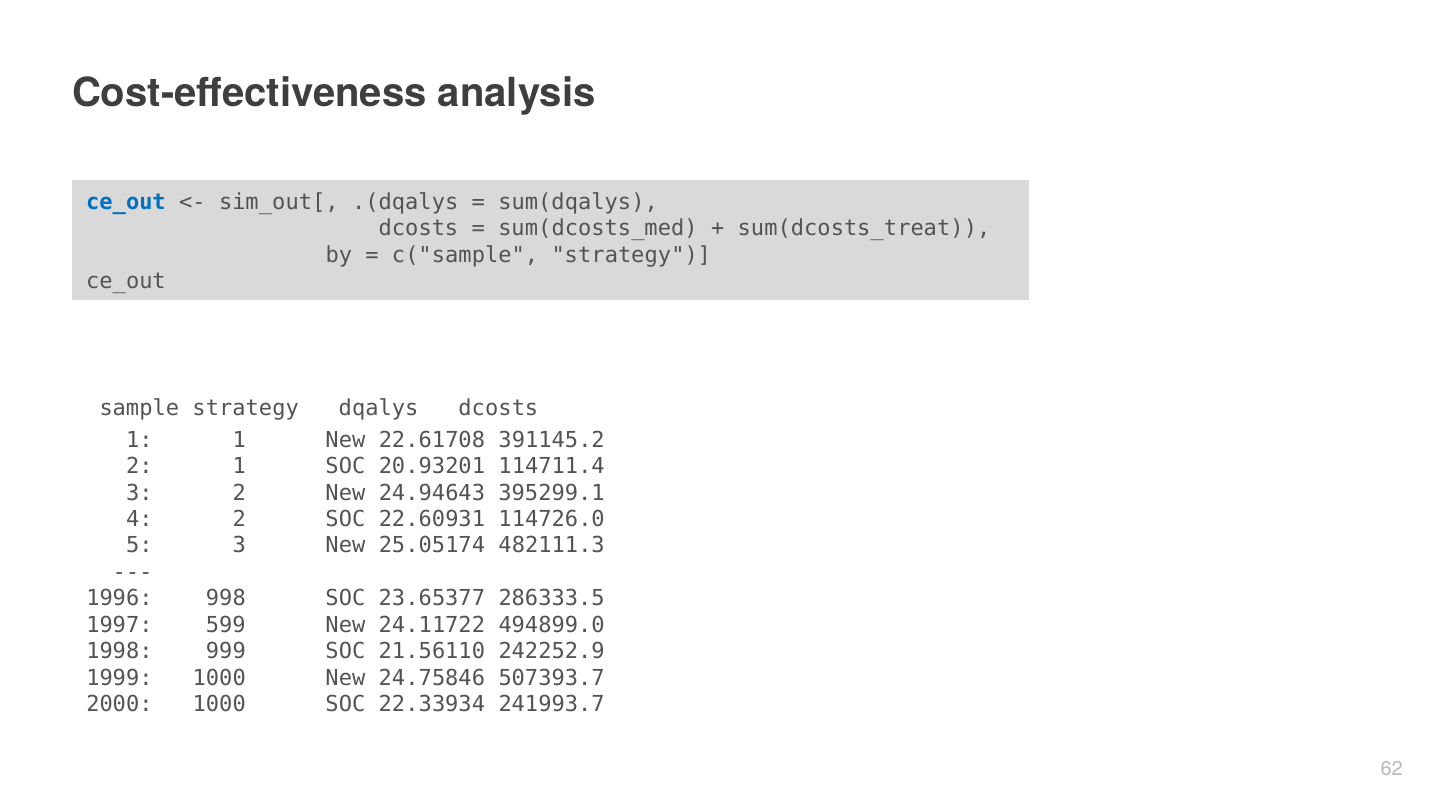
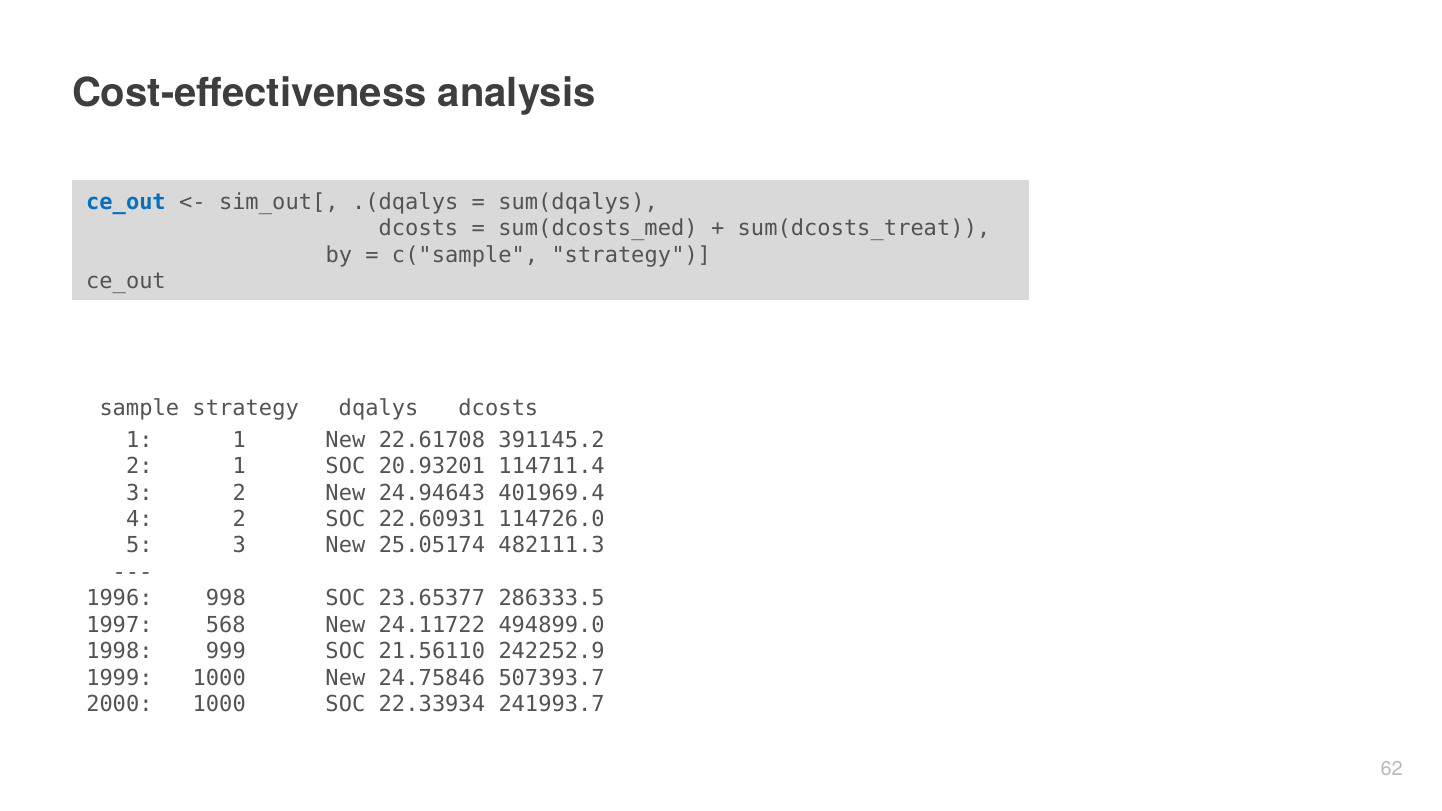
395299.1: 395299.1 -> 401969.4
599: 599 -> 568
